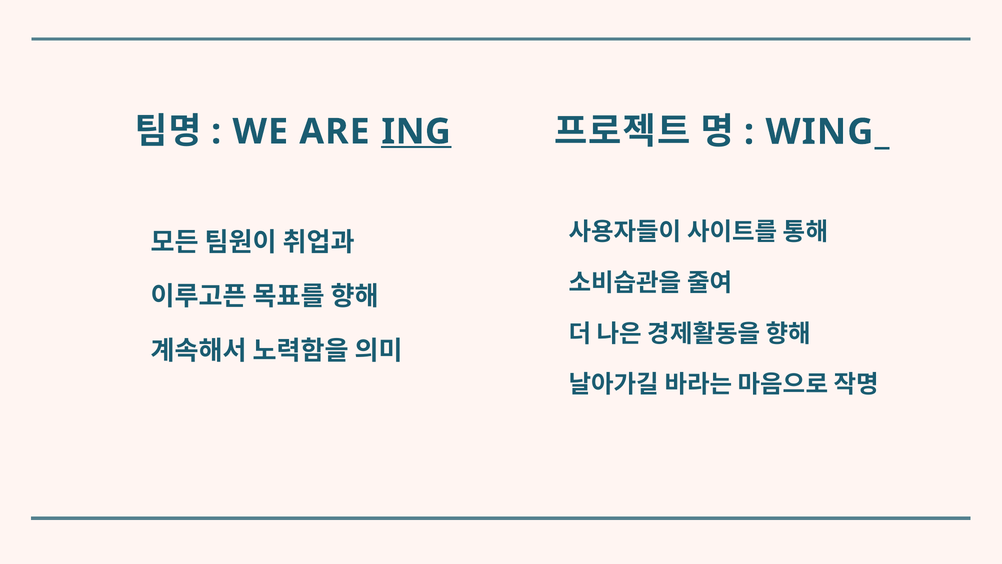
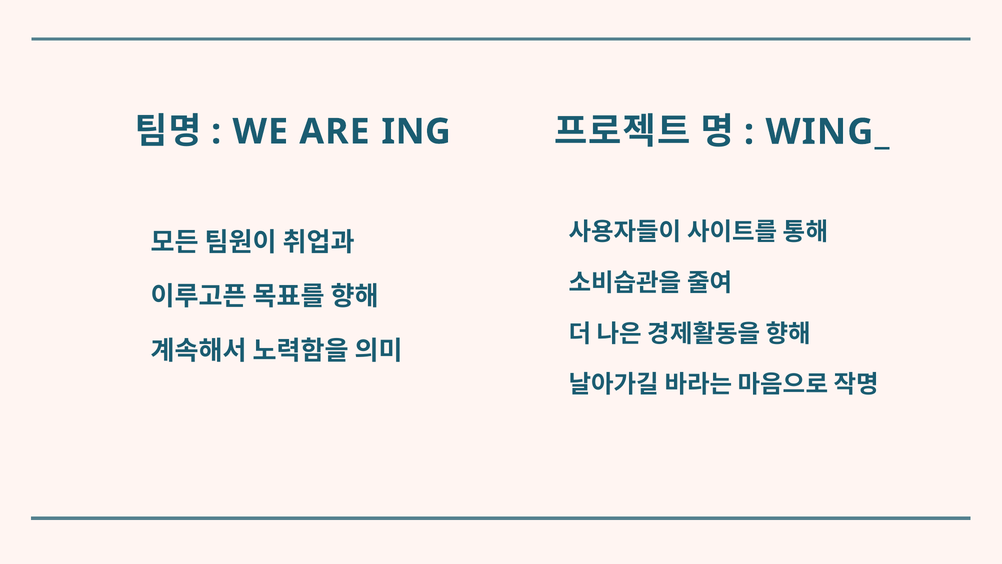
ING underline: present -> none
